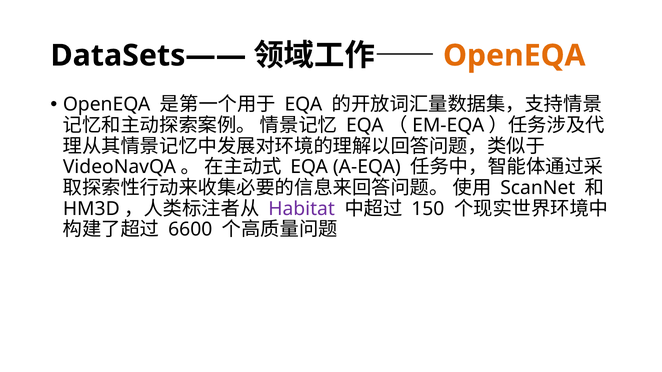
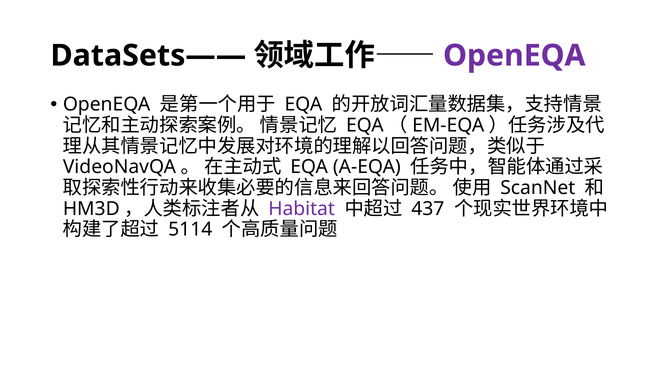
OpenEQA at (514, 56) colour: orange -> purple
150: 150 -> 437
6600: 6600 -> 5114
